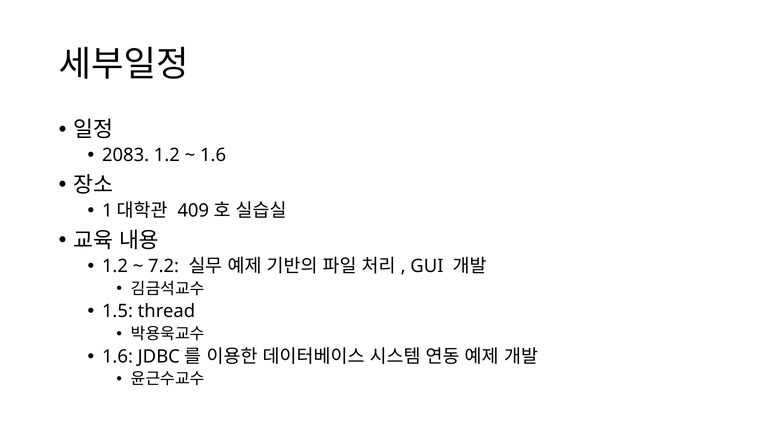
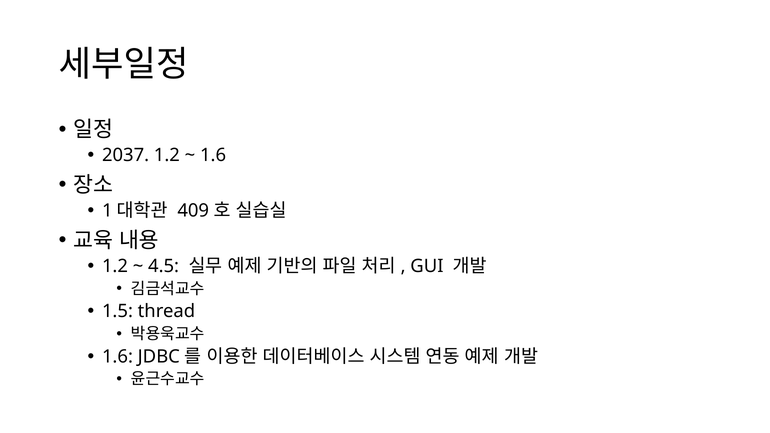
2083: 2083 -> 2037
7.2: 7.2 -> 4.5
